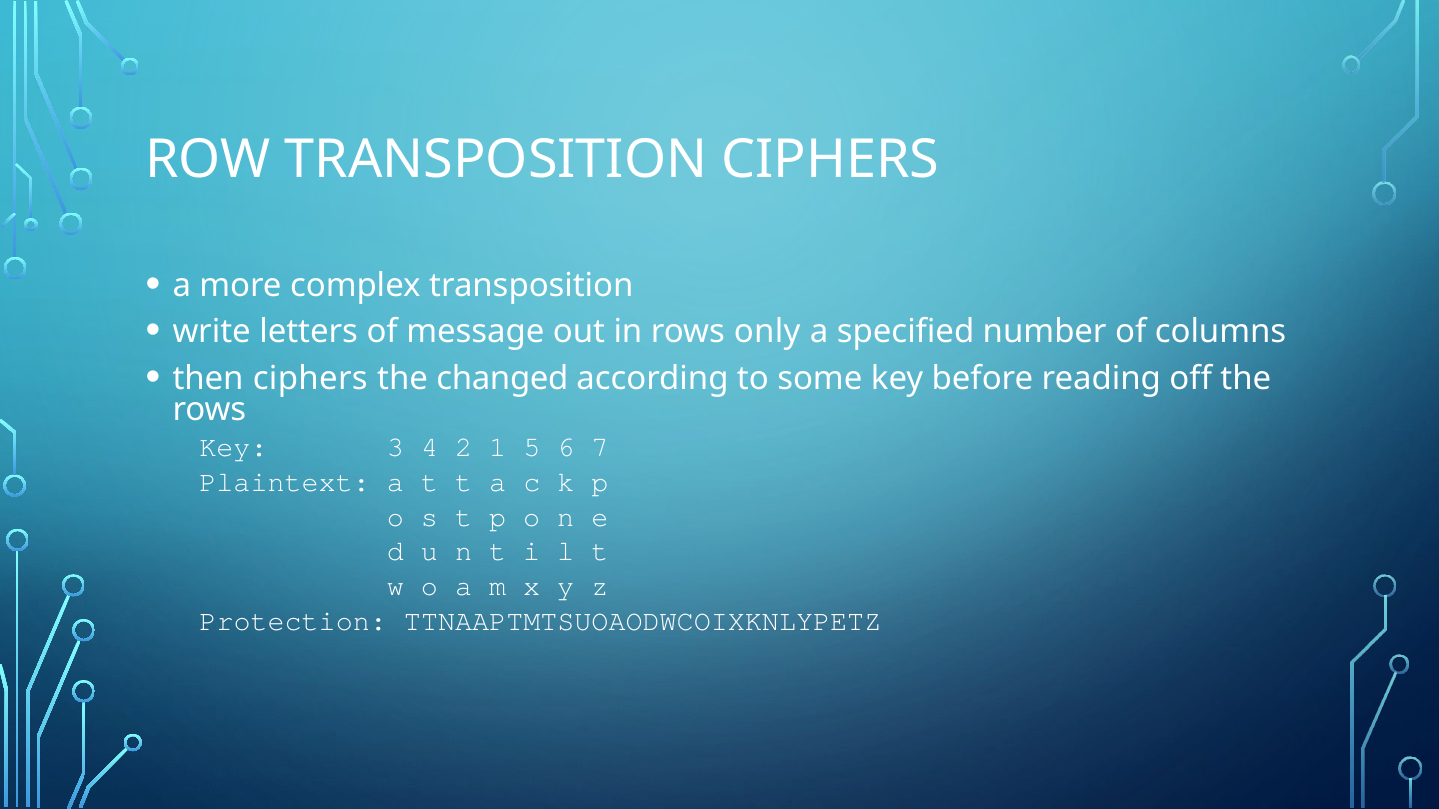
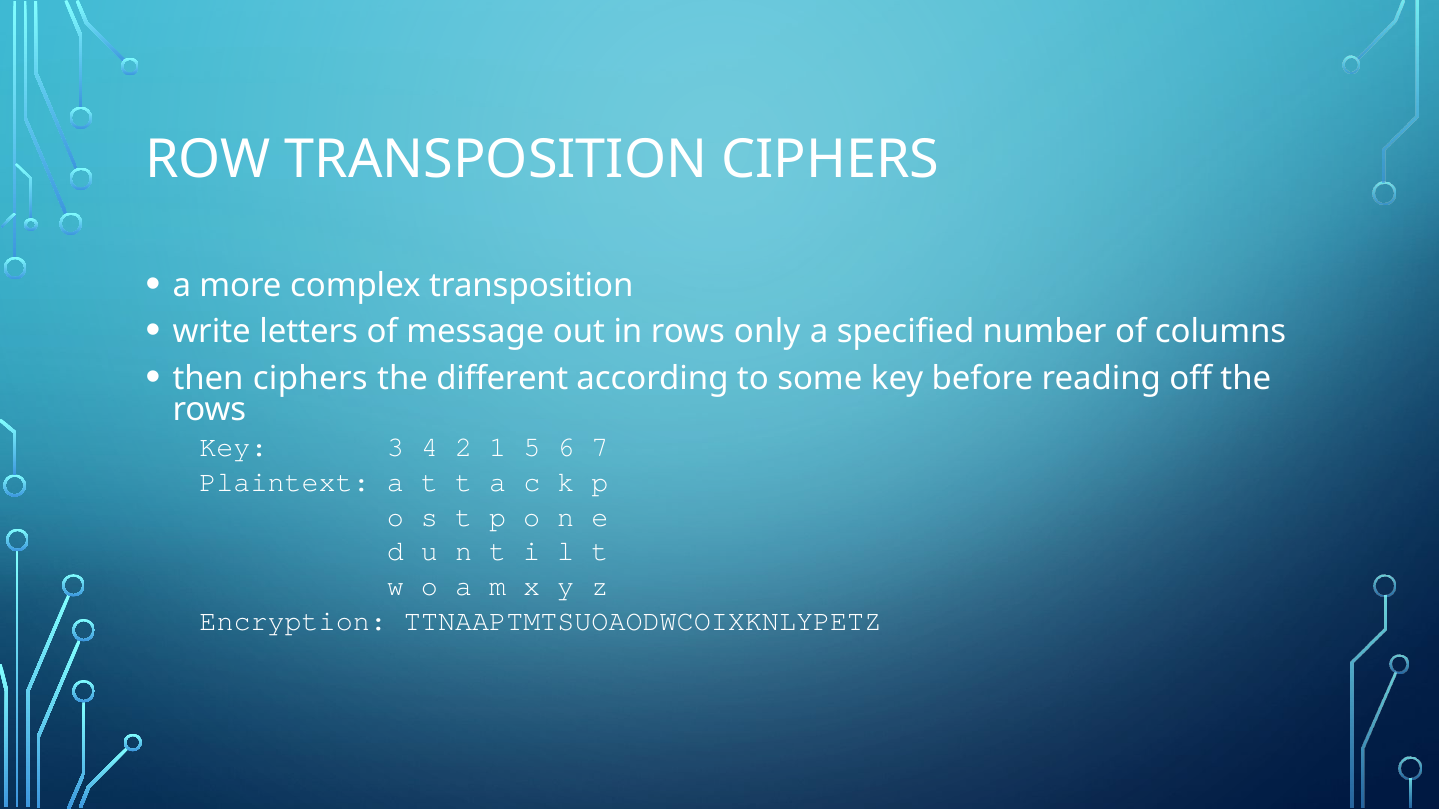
changed: changed -> different
Protection: Protection -> Encryption
